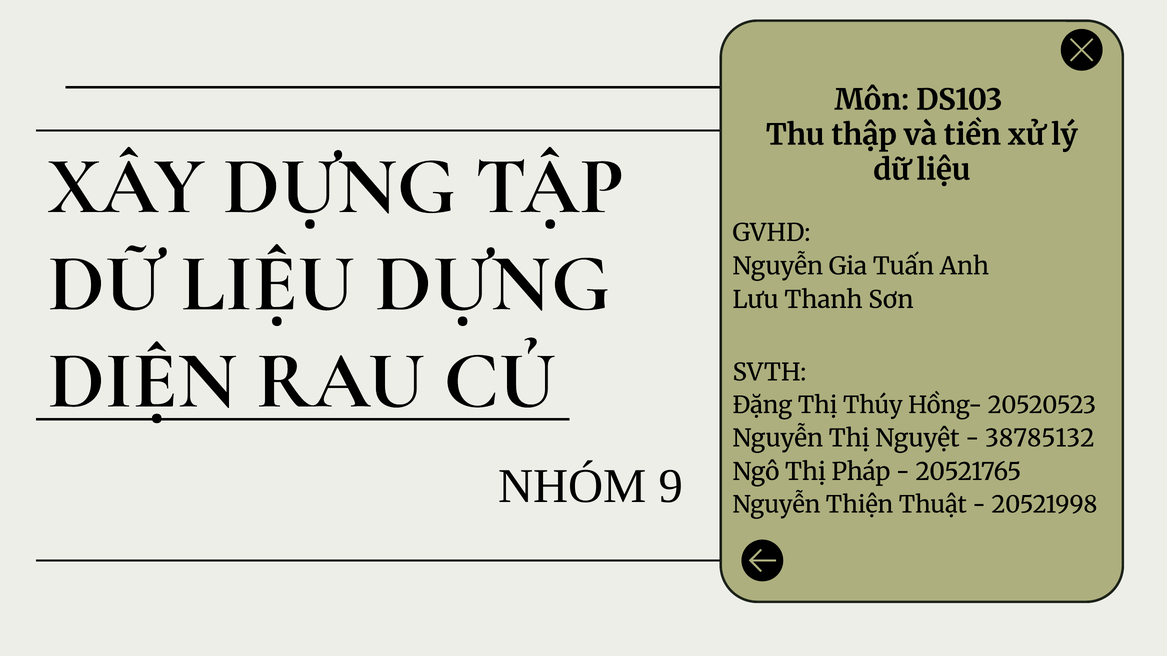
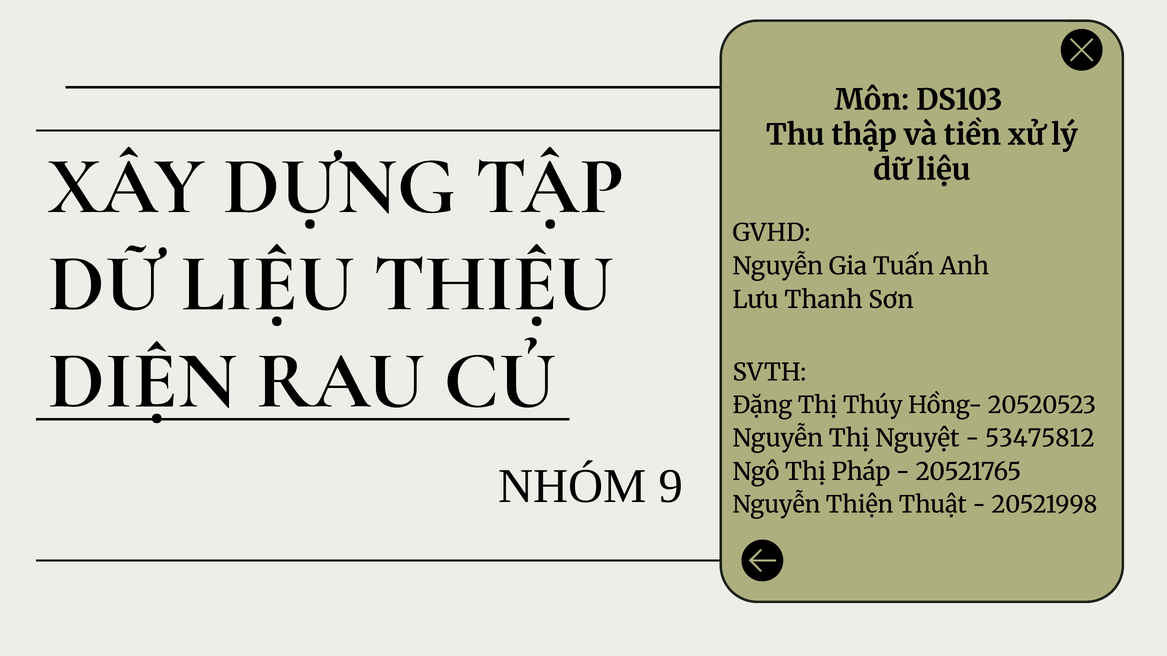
LIỆU DỰNG: DỰNG -> THIỆU
38785132: 38785132 -> 53475812
